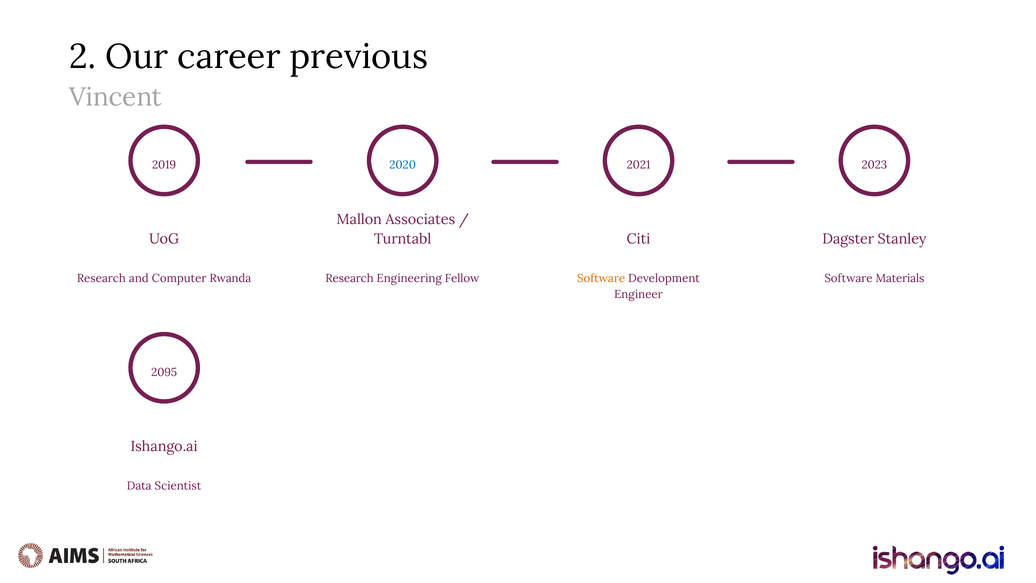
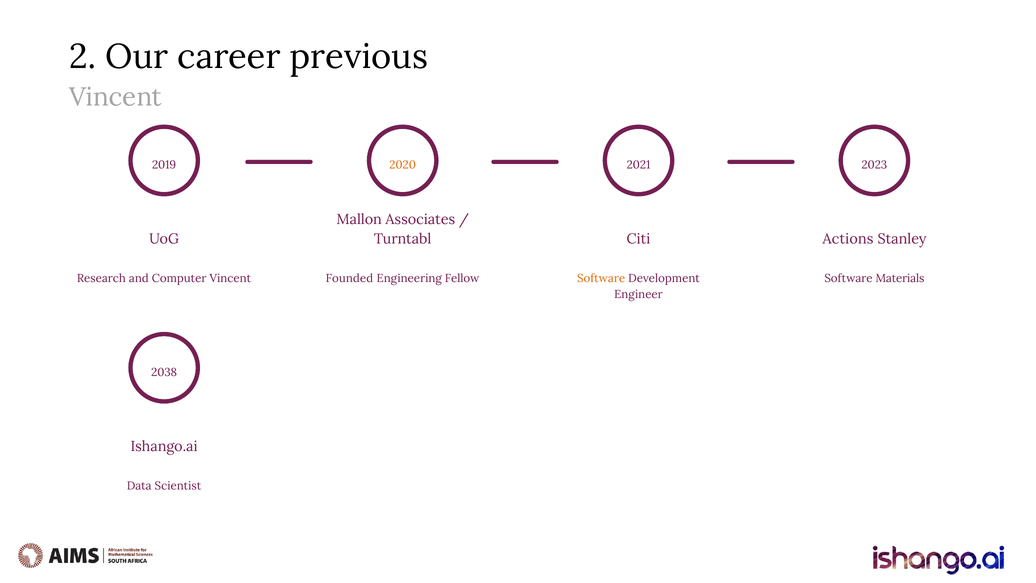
2020 colour: blue -> orange
Dagster: Dagster -> Actions
Computer Rwanda: Rwanda -> Vincent
Research at (350, 278): Research -> Founded
2095: 2095 -> 2038
